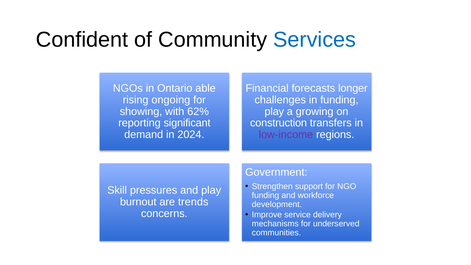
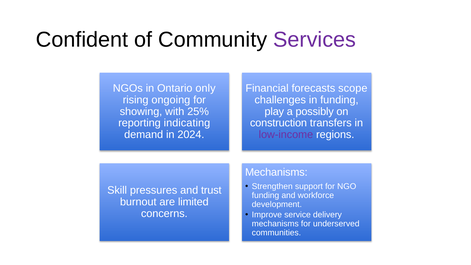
Services colour: blue -> purple
able: able -> only
longer: longer -> scope
62%: 62% -> 25%
growing: growing -> possibly
significant: significant -> indicating
Government at (276, 172): Government -> Mechanisms
and play: play -> trust
trends: trends -> limited
